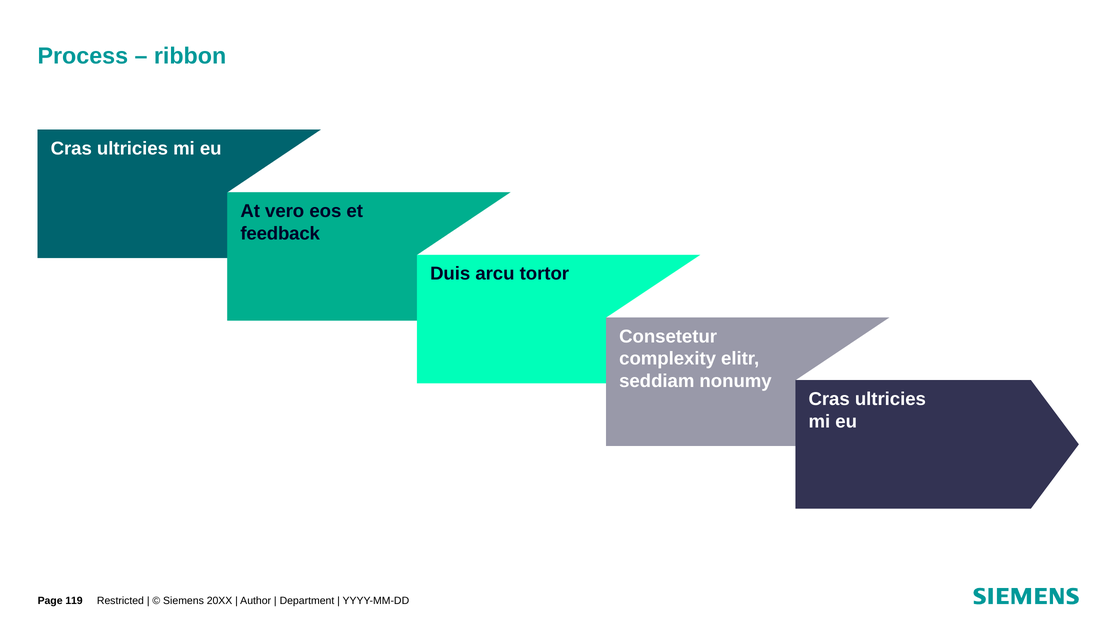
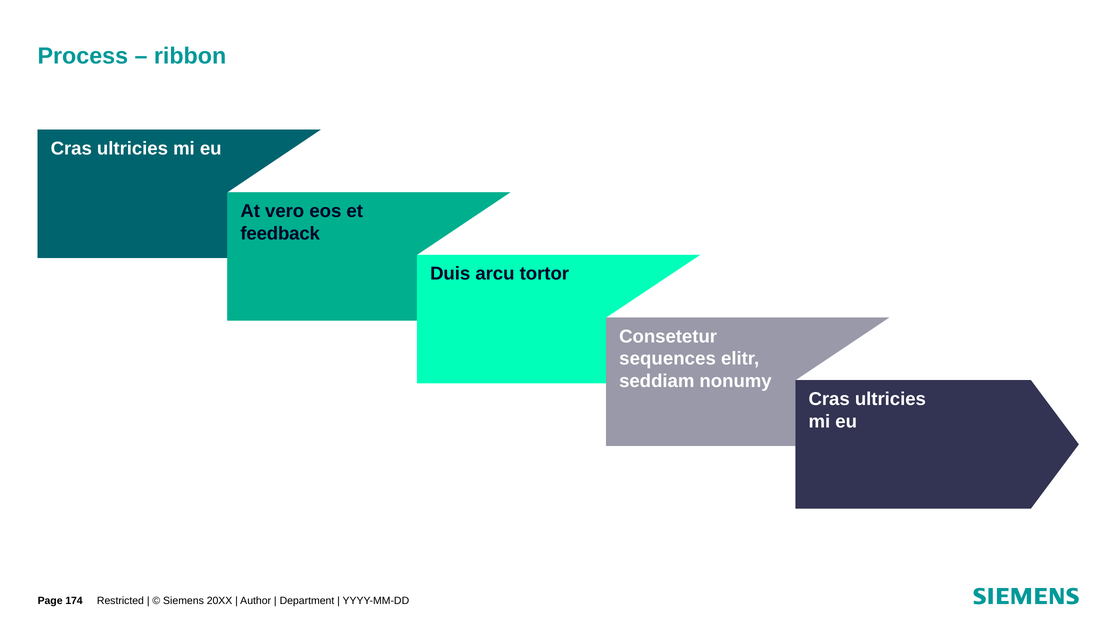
complexity: complexity -> sequences
119: 119 -> 174
